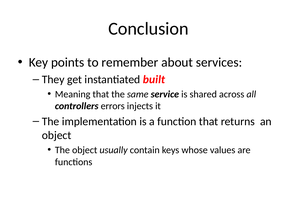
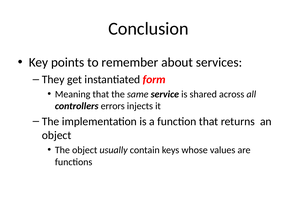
built: built -> form
